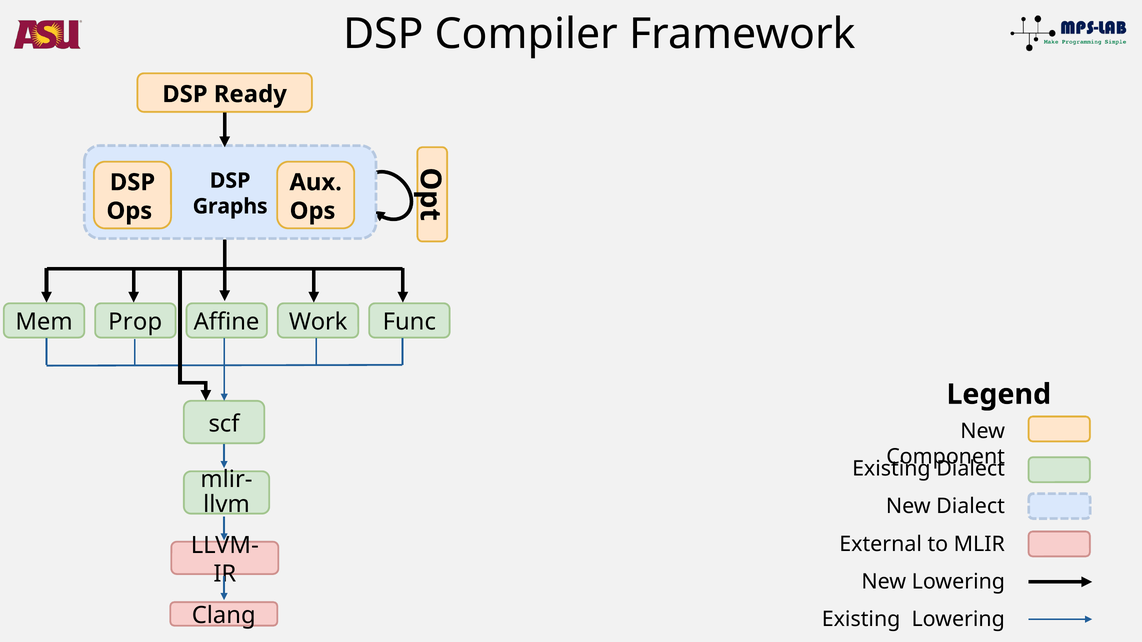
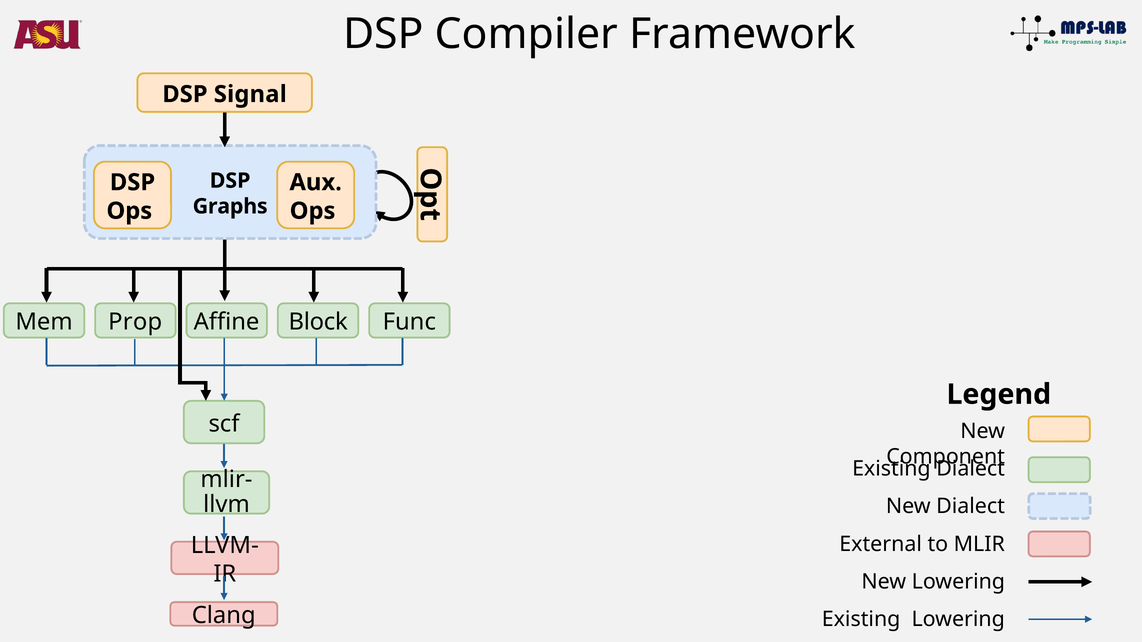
Ready: Ready -> Signal
Work: Work -> Block
